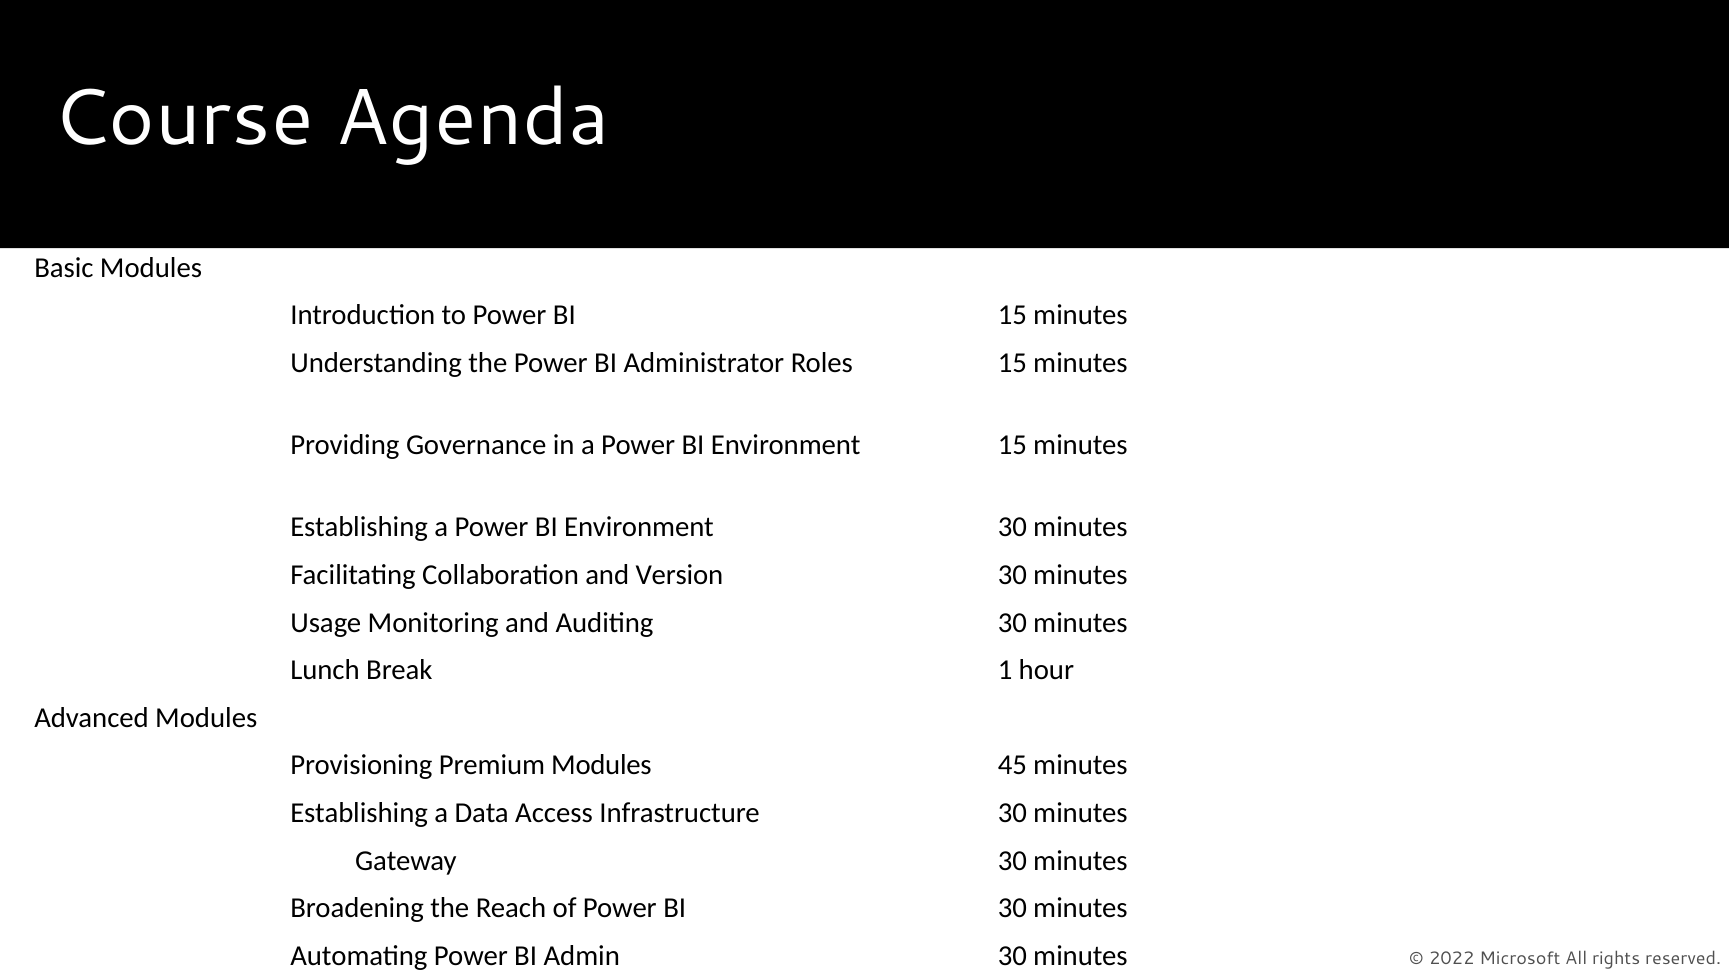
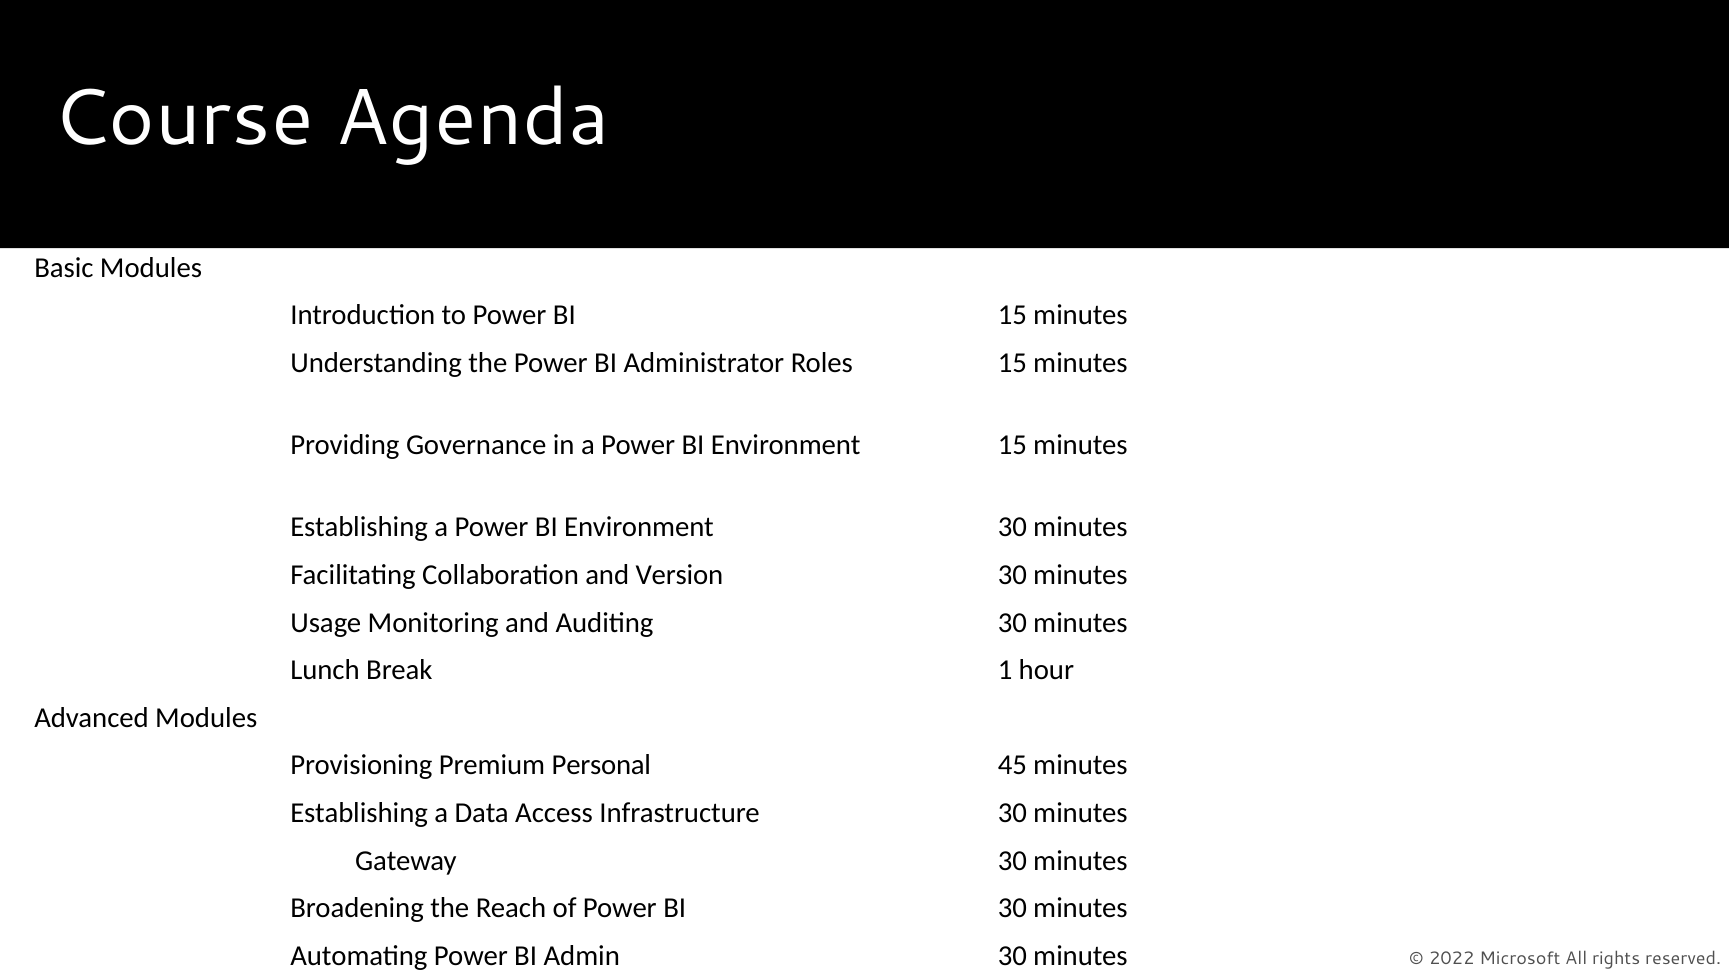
Premium Modules: Modules -> Personal
